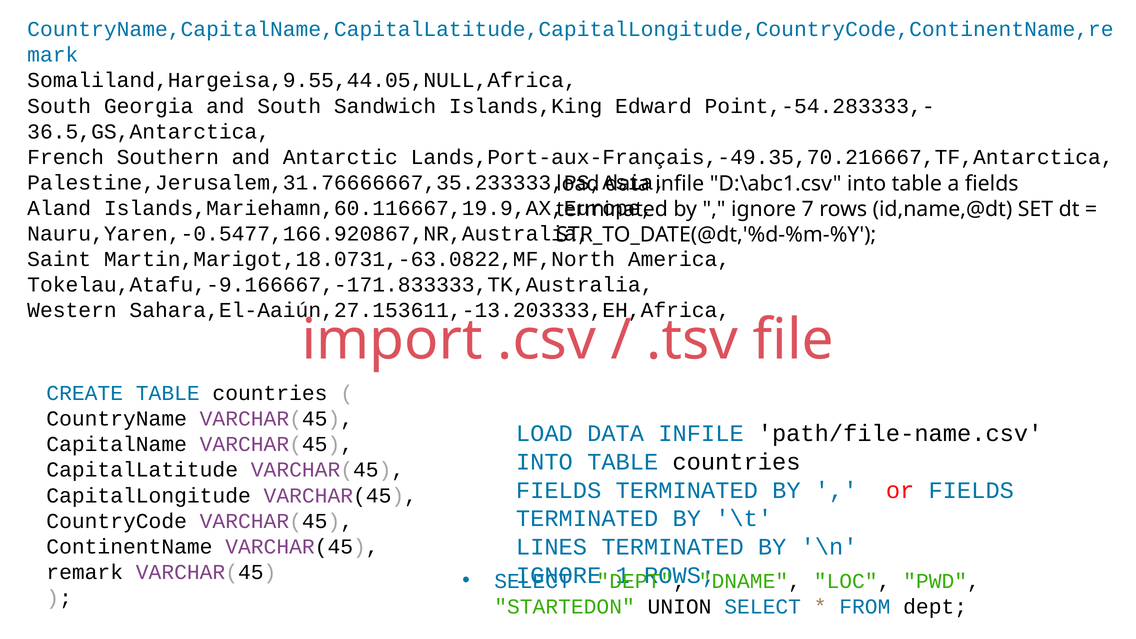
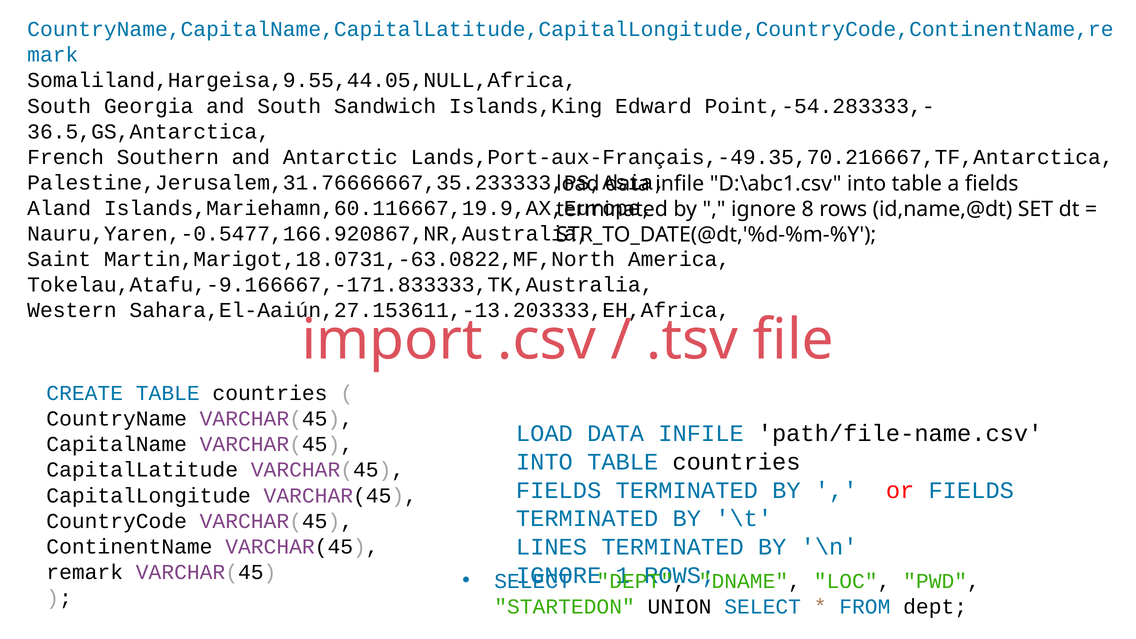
7: 7 -> 8
